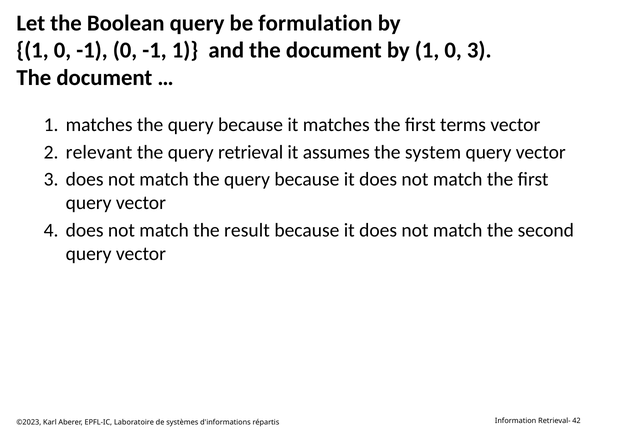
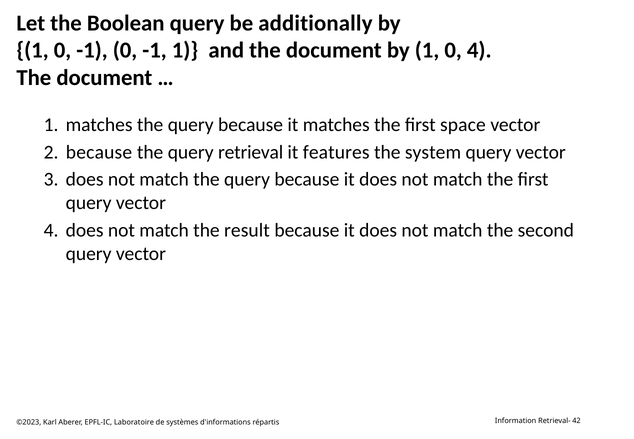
formulation: formulation -> additionally
0 3: 3 -> 4
terms: terms -> space
relevant at (99, 152): relevant -> because
assumes: assumes -> features
